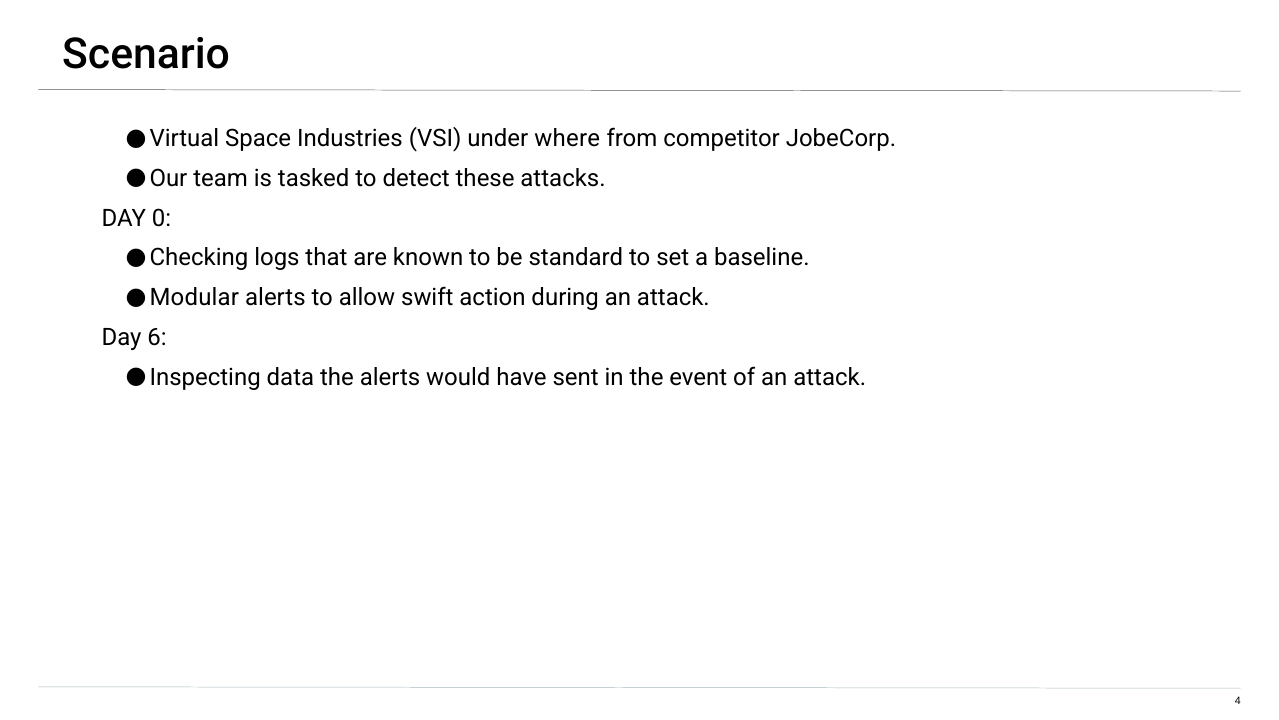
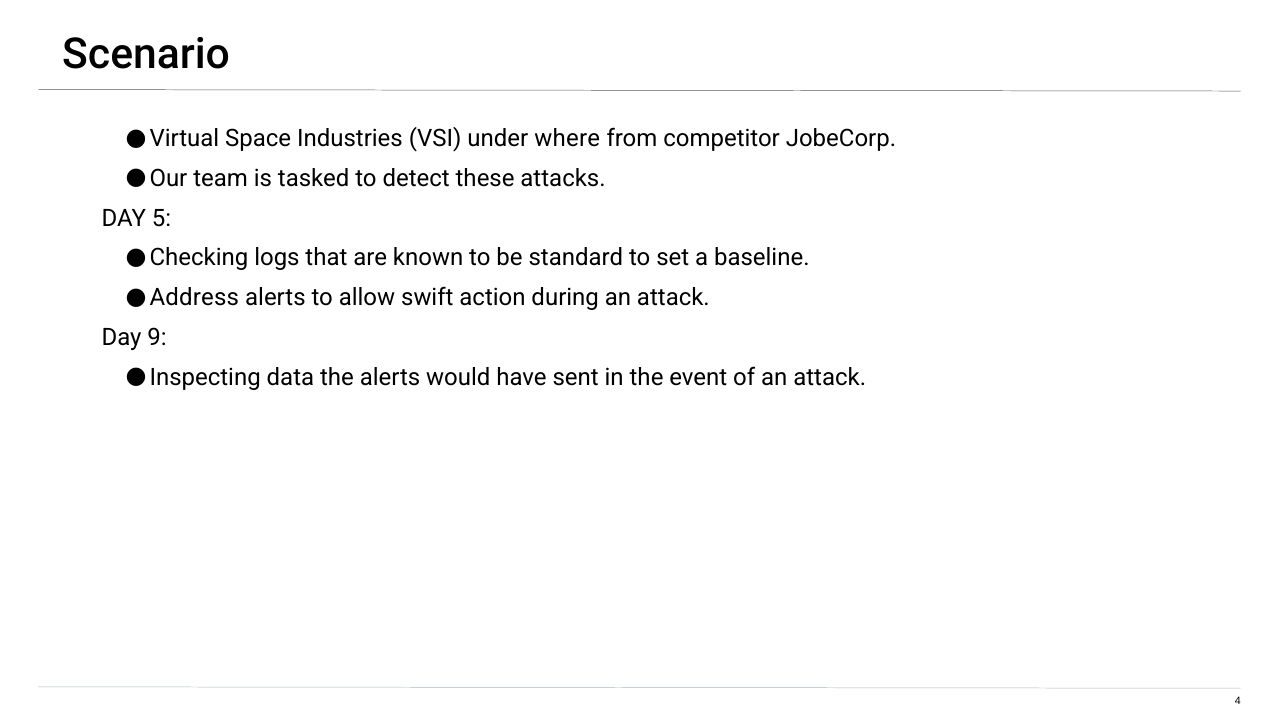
0: 0 -> 5
Modular: Modular -> Address
6: 6 -> 9
